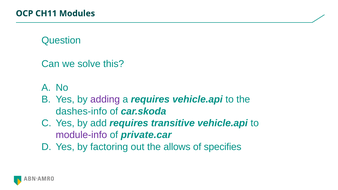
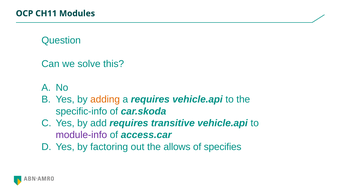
adding colour: purple -> orange
dashes-info: dashes-info -> specific-info
private.car: private.car -> access.car
